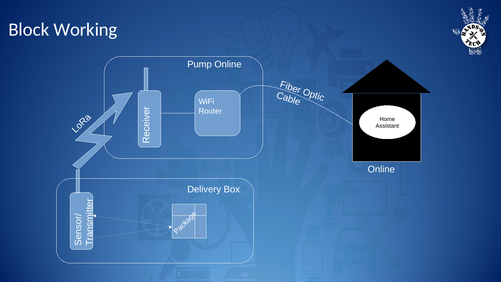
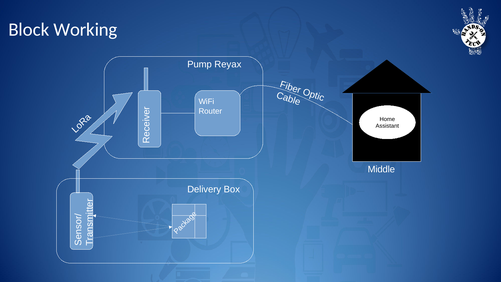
Pump Online: Online -> Reyax
Online at (381, 169): Online -> Middle
